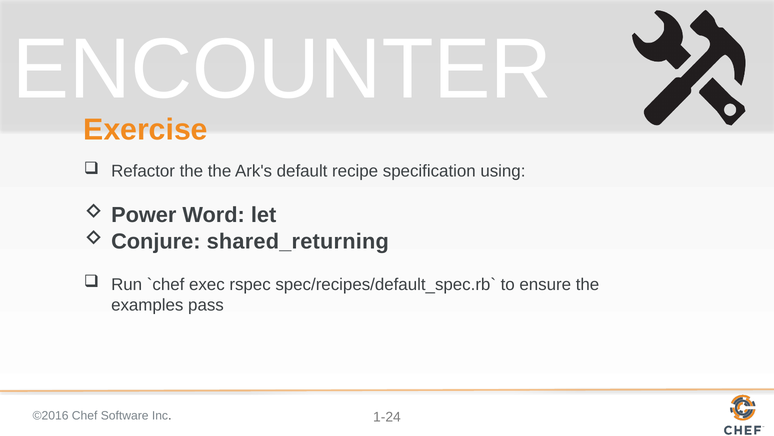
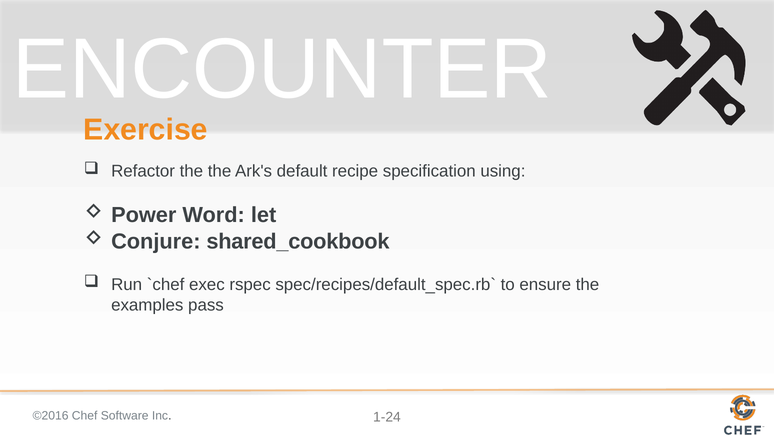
shared_returning: shared_returning -> shared_cookbook
